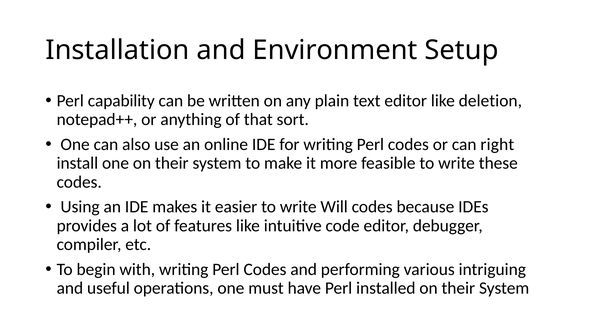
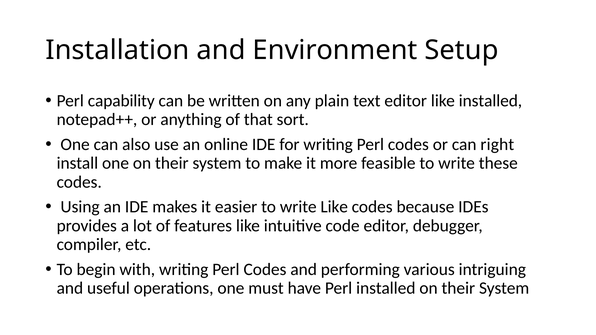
like deletion: deletion -> installed
write Will: Will -> Like
